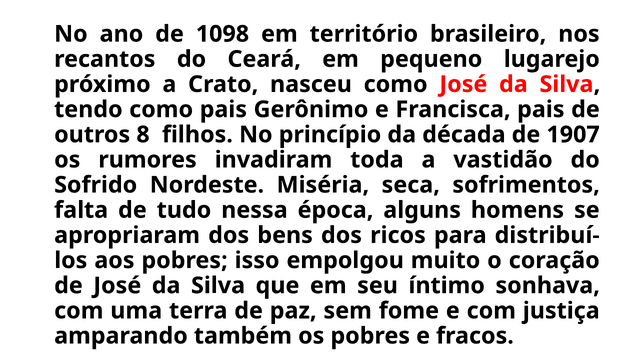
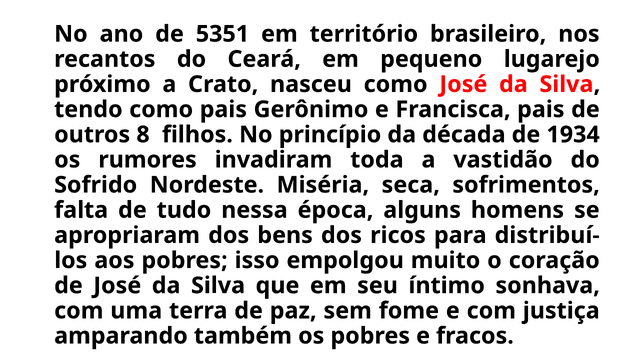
1098: 1098 -> 5351
1907: 1907 -> 1934
